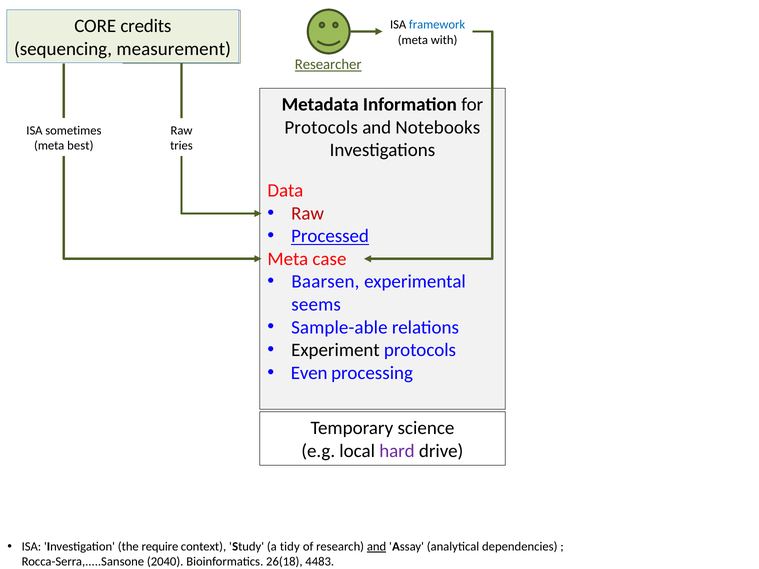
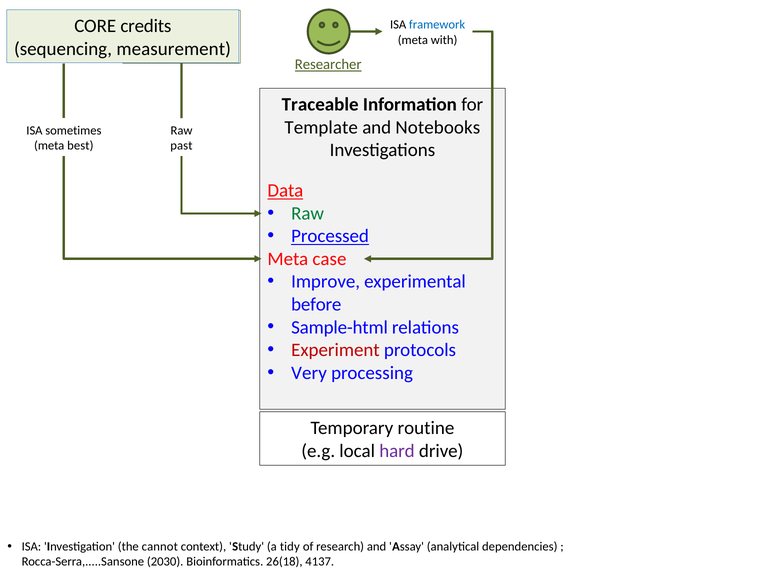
Metadata: Metadata -> Traceable
Protocols at (321, 128): Protocols -> Template
tries: tries -> past
Data underline: none -> present
Raw at (308, 214) colour: red -> green
Baarsen: Baarsen -> Improve
seems: seems -> before
Sample-able: Sample-able -> Sample-html
Experiment colour: black -> red
Even: Even -> Very
science: science -> routine
require: require -> cannot
and at (377, 547) underline: present -> none
2040: 2040 -> 2030
4483: 4483 -> 4137
